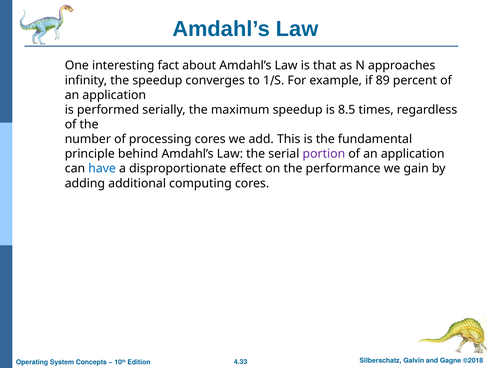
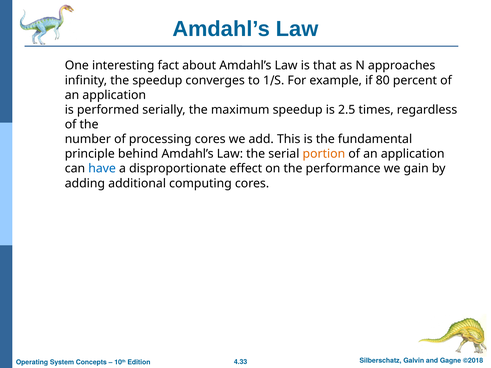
89: 89 -> 80
8.5: 8.5 -> 2.5
portion colour: purple -> orange
